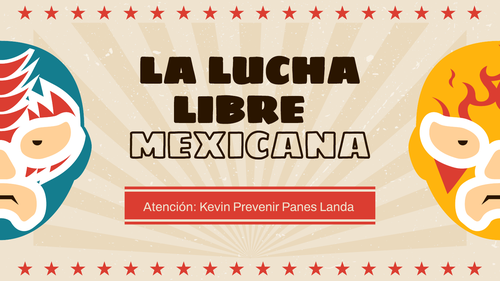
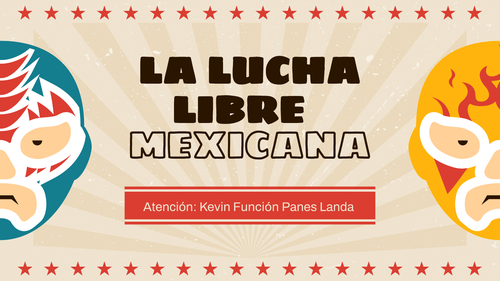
Prevenir: Prevenir -> Función
